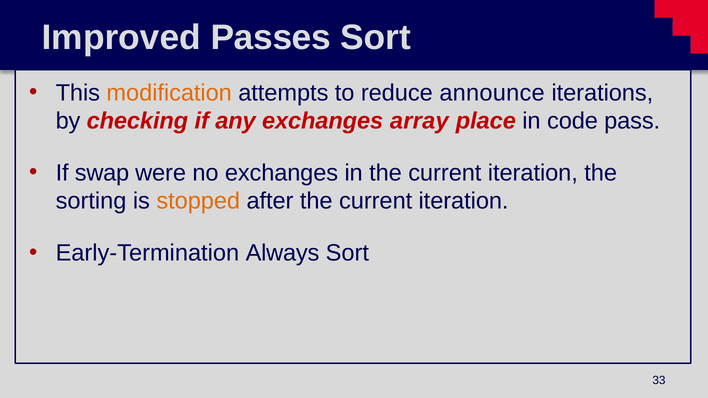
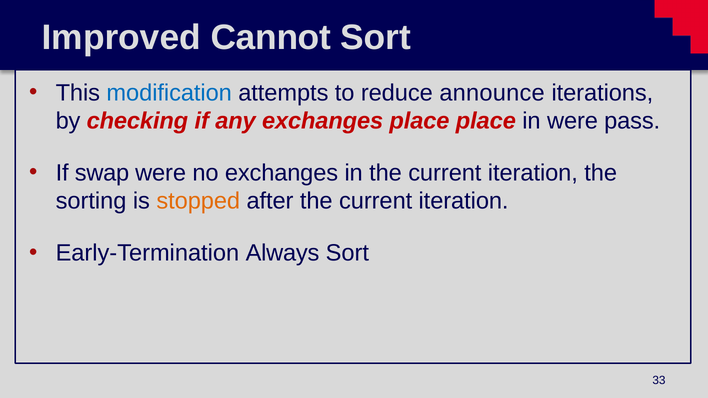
Passes: Passes -> Cannot
modification colour: orange -> blue
exchanges array: array -> place
in code: code -> were
